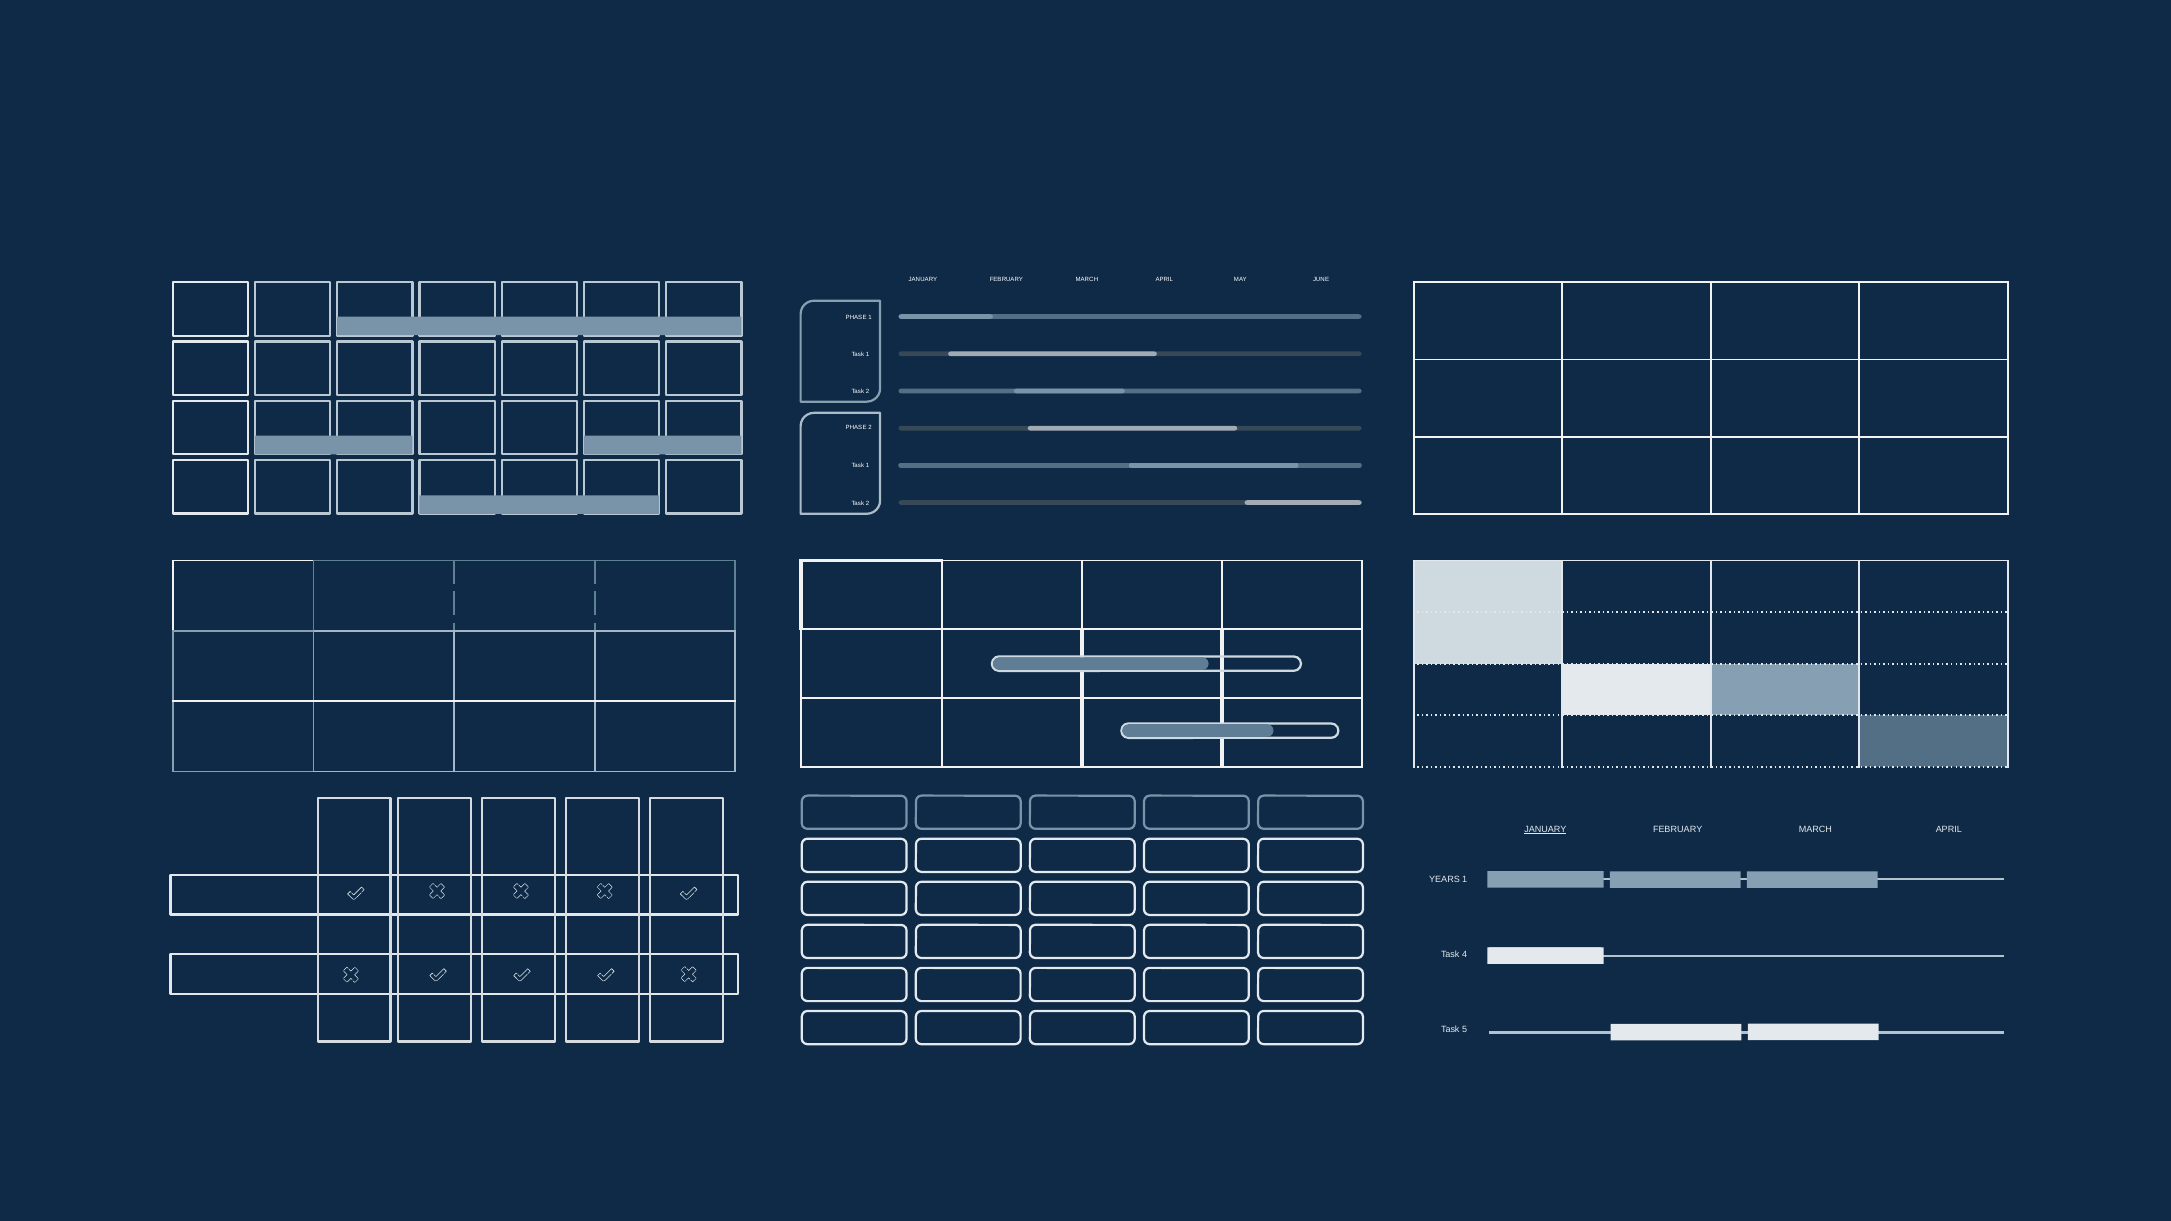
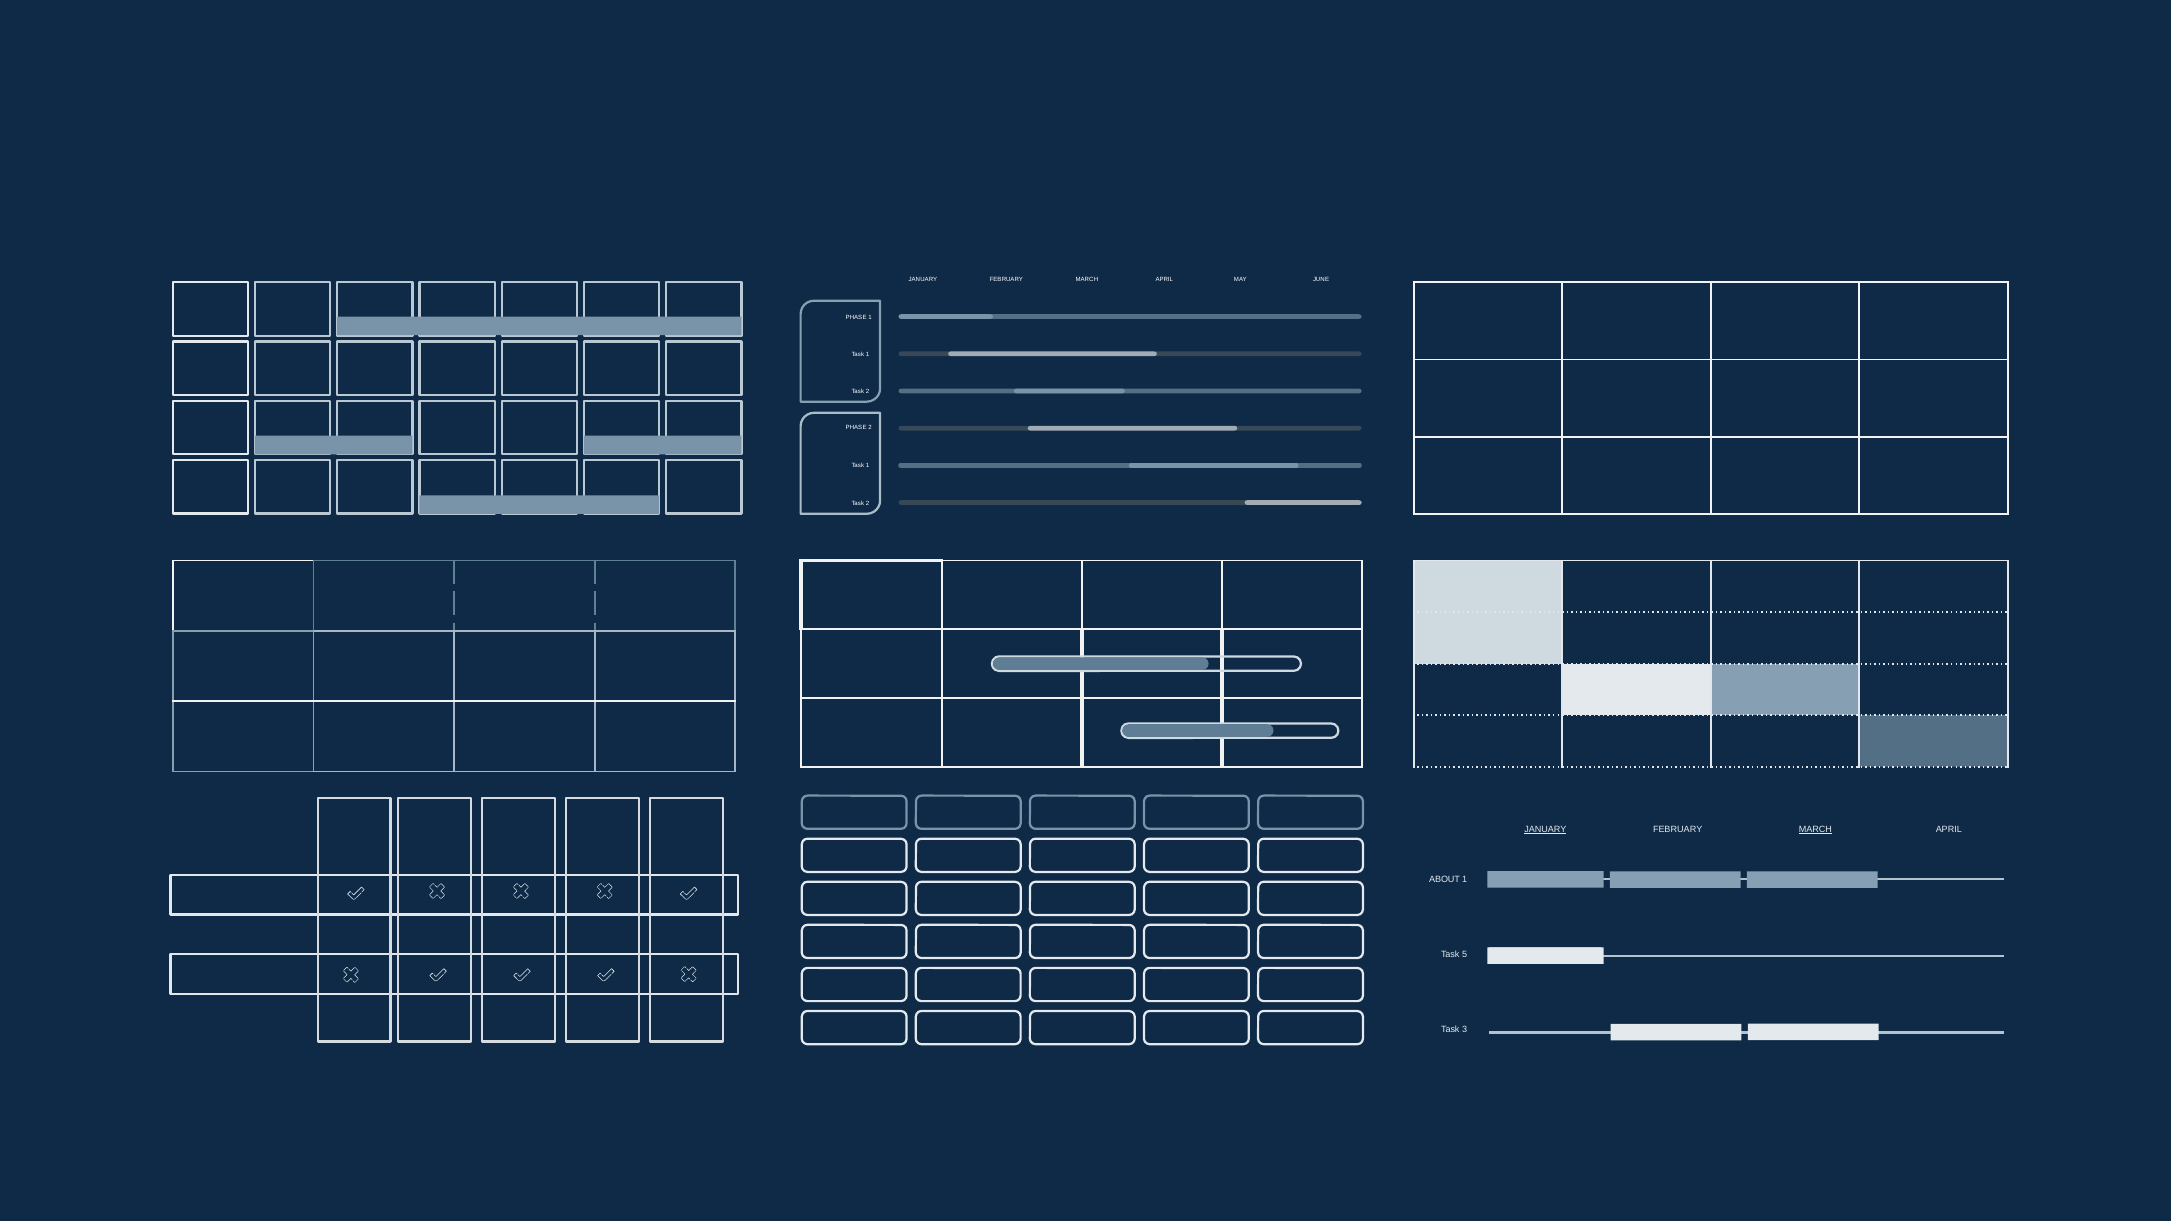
MARCH at (1815, 830) underline: none -> present
YEARS: YEARS -> ABOUT
4: 4 -> 5
5: 5 -> 3
